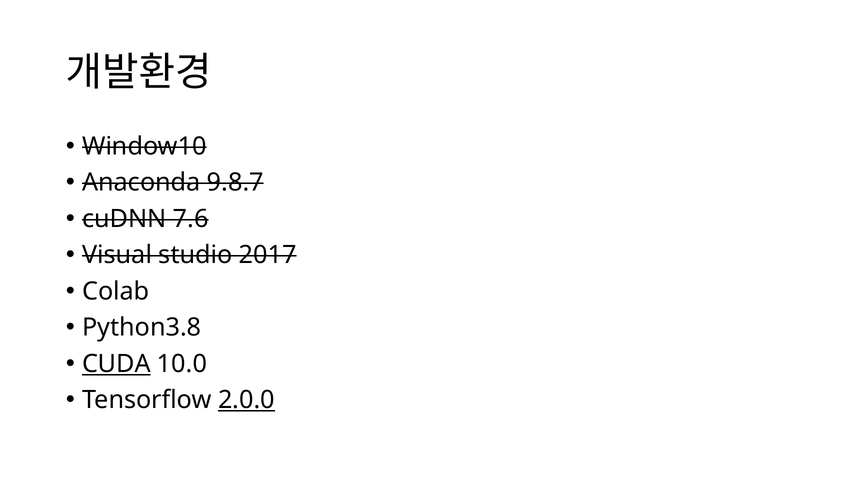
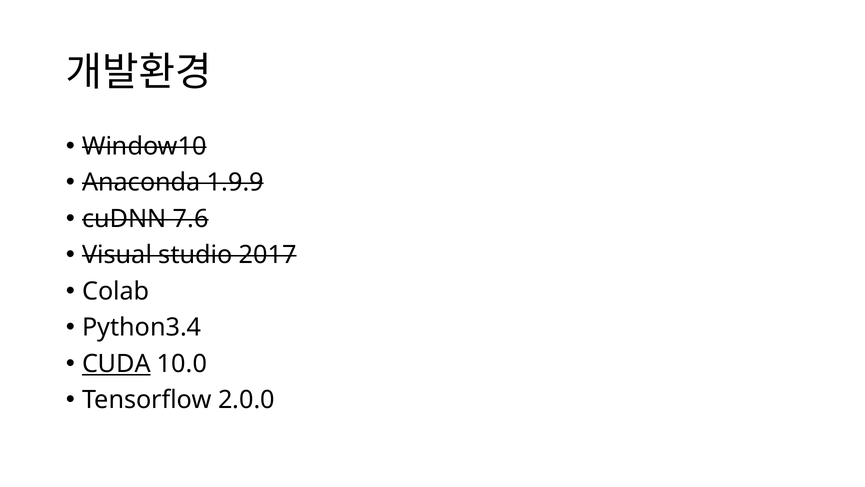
9.8.7: 9.8.7 -> 1.9.9
Python3.8: Python3.8 -> Python3.4
2.0.0 underline: present -> none
